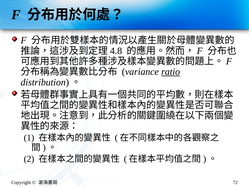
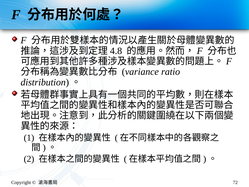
ratio underline: present -> none
